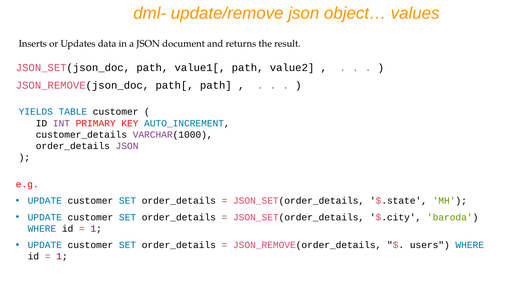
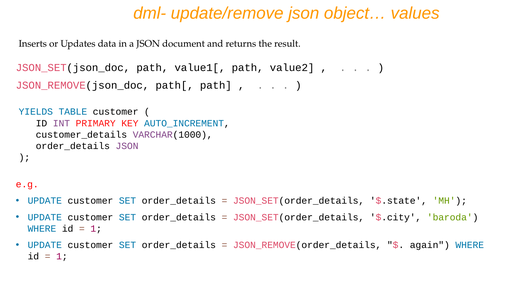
users: users -> again
